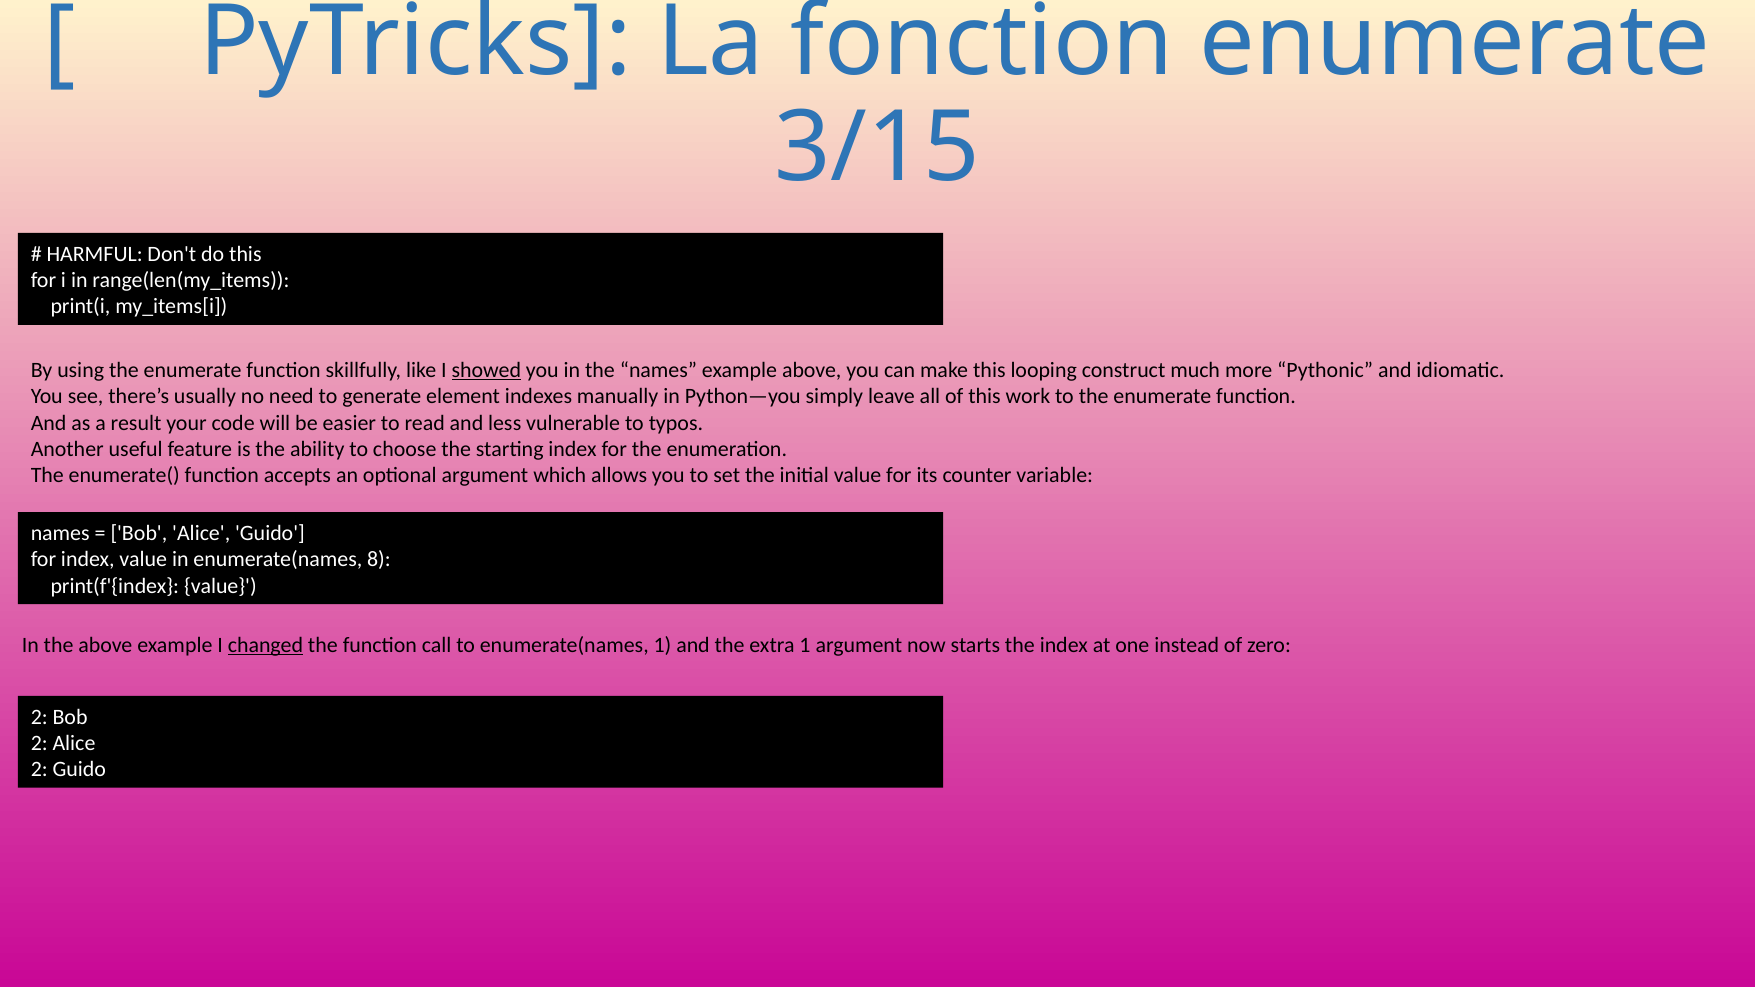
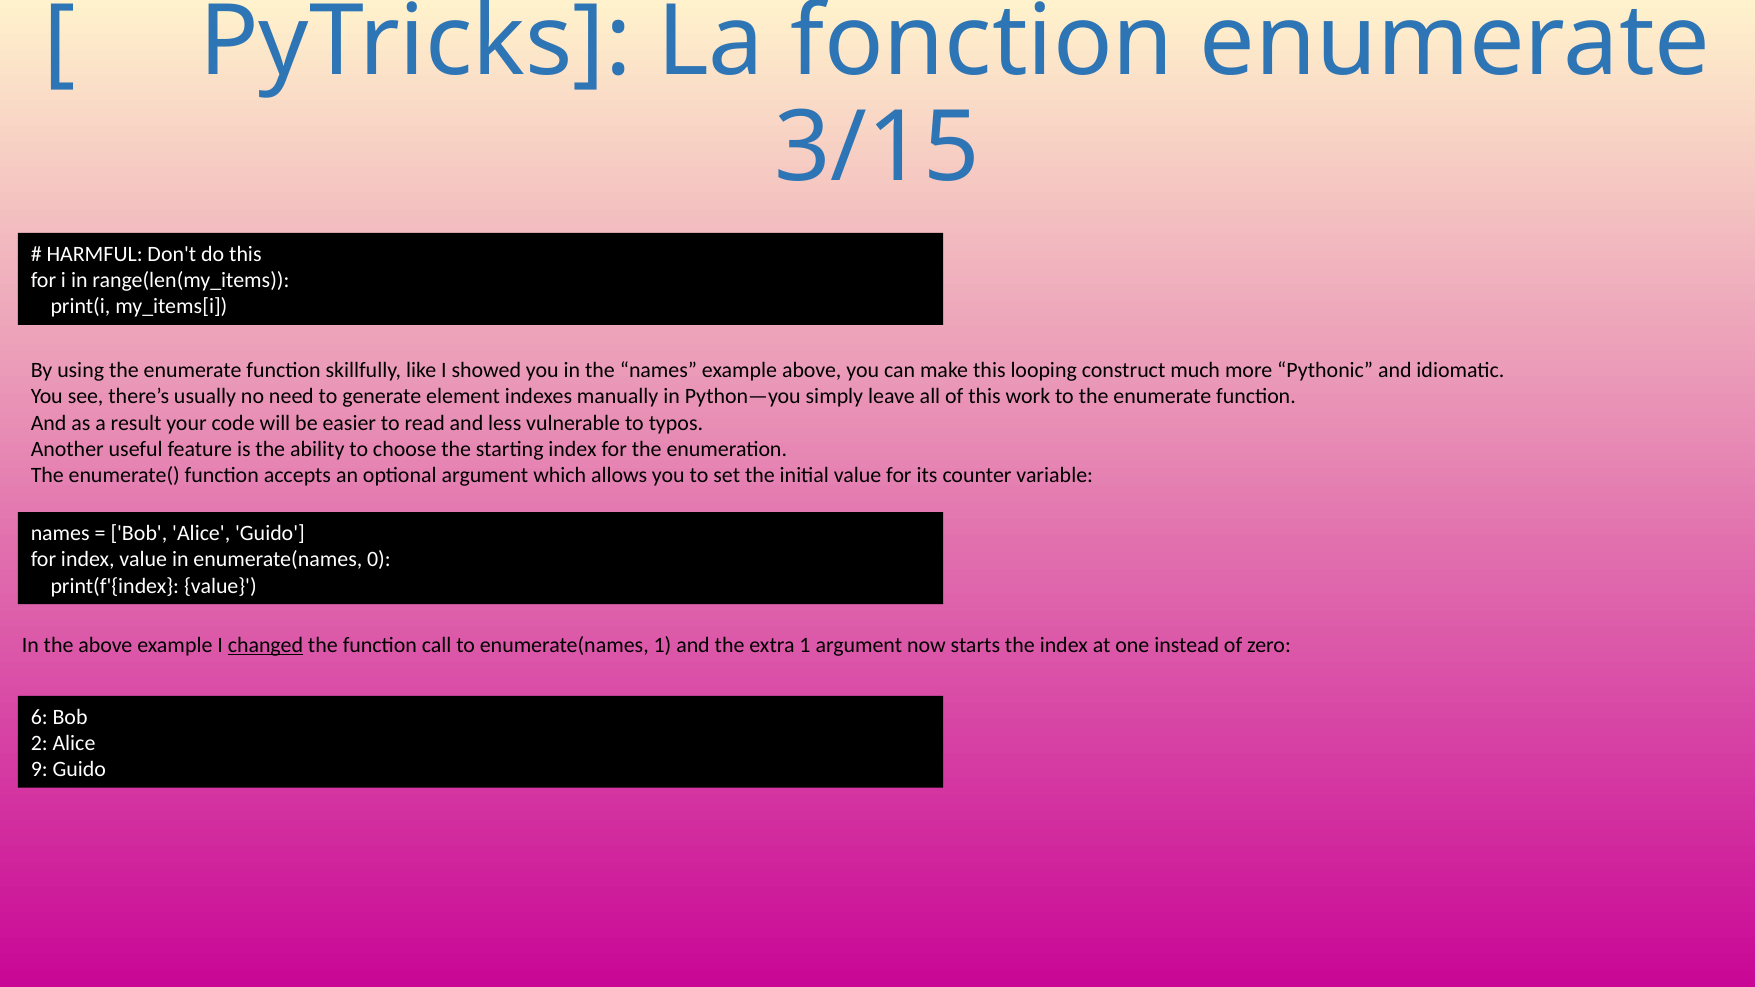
showed underline: present -> none
8: 8 -> 0
2 at (39, 717): 2 -> 6
2 at (39, 770): 2 -> 9
